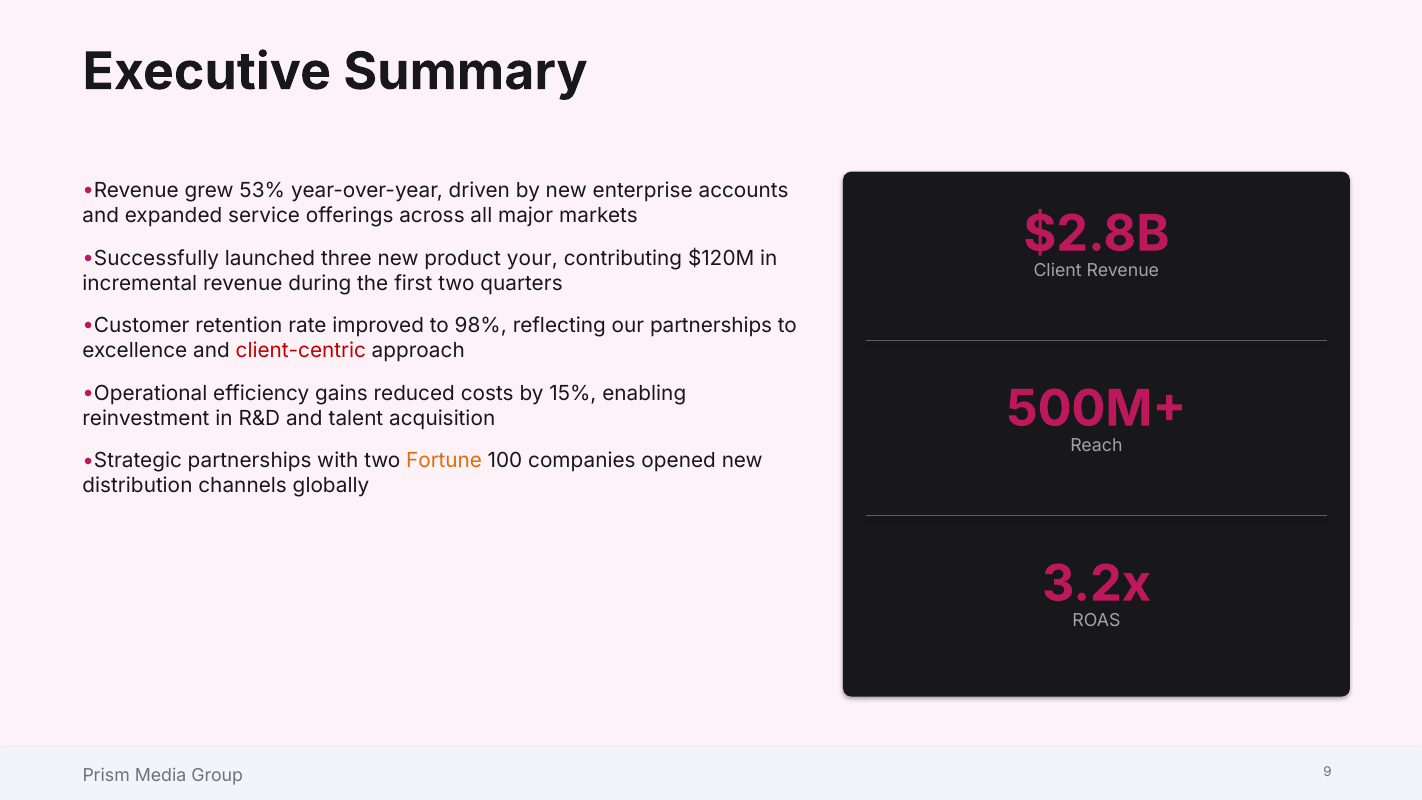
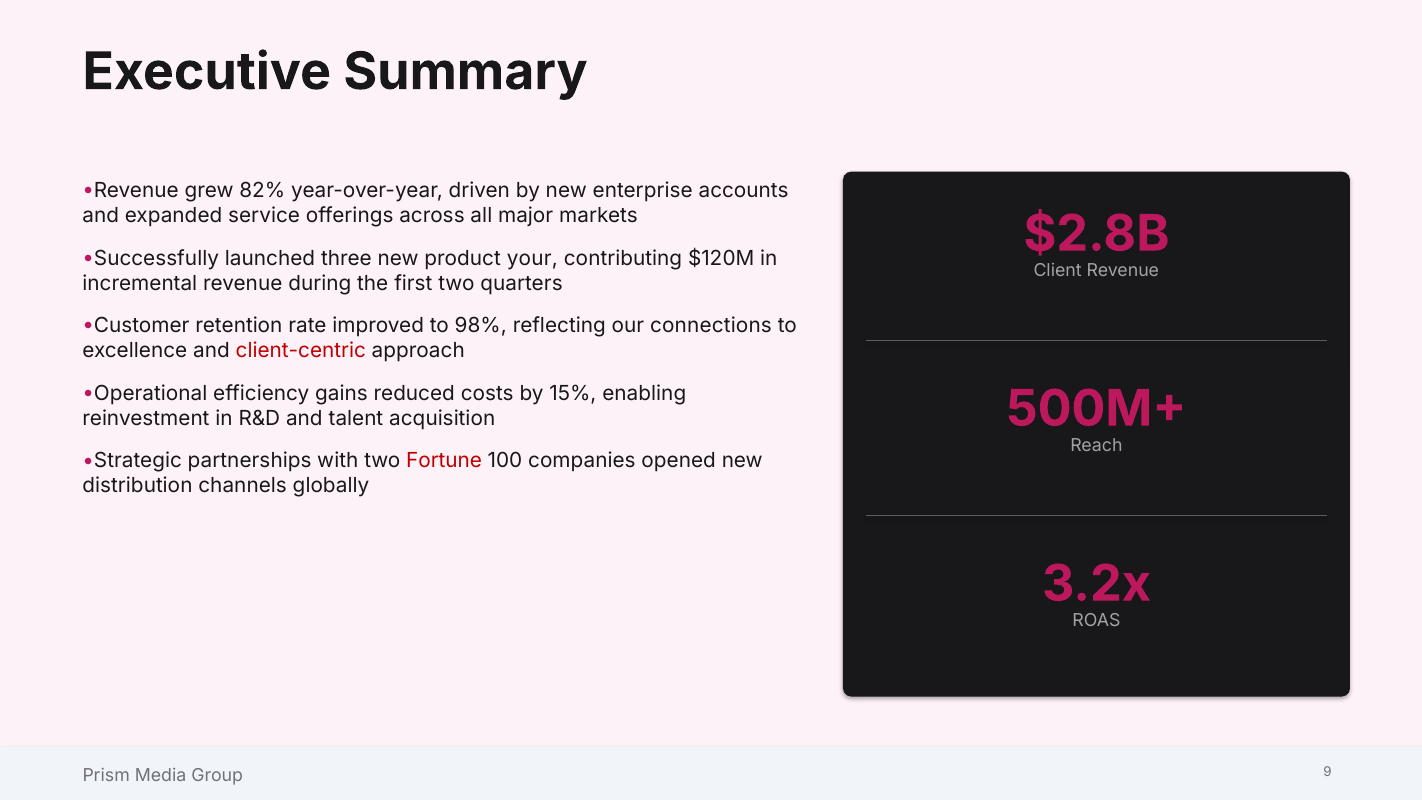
53%: 53% -> 82%
our partnerships: partnerships -> connections
Fortune colour: orange -> red
